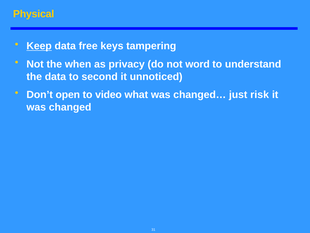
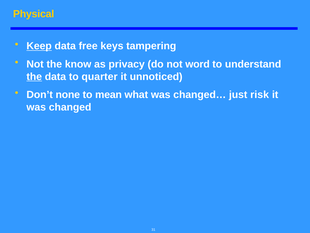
when: when -> know
the at (34, 76) underline: none -> present
second: second -> quarter
open: open -> none
video: video -> mean
